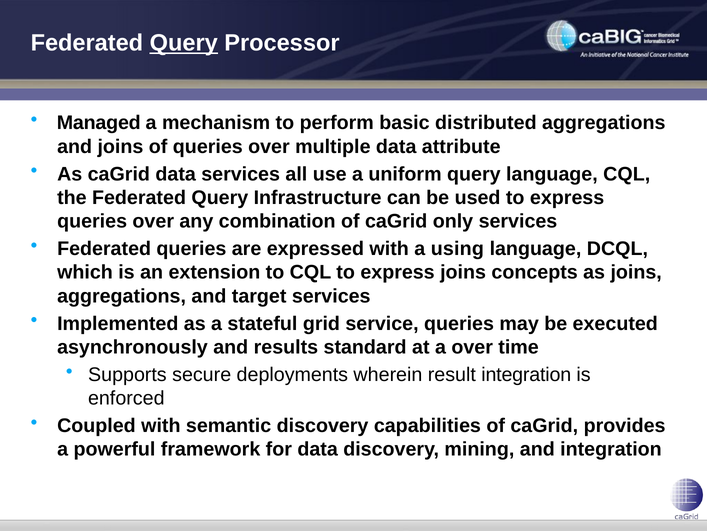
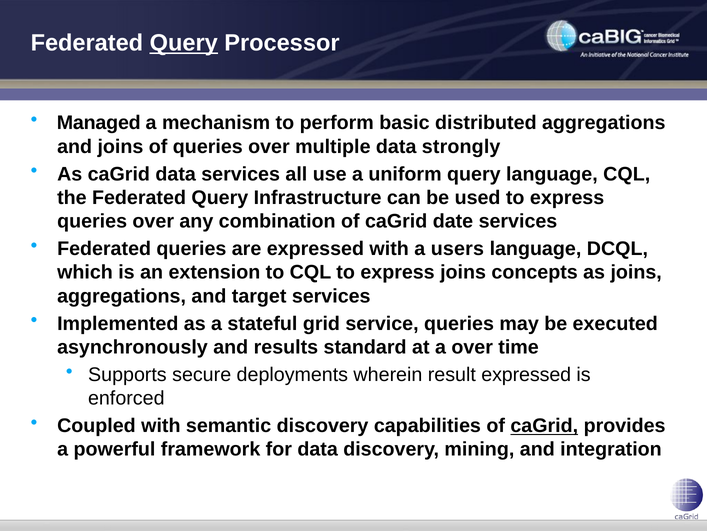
attribute: attribute -> strongly
only: only -> date
using: using -> users
result integration: integration -> expressed
caGrid at (544, 425) underline: none -> present
